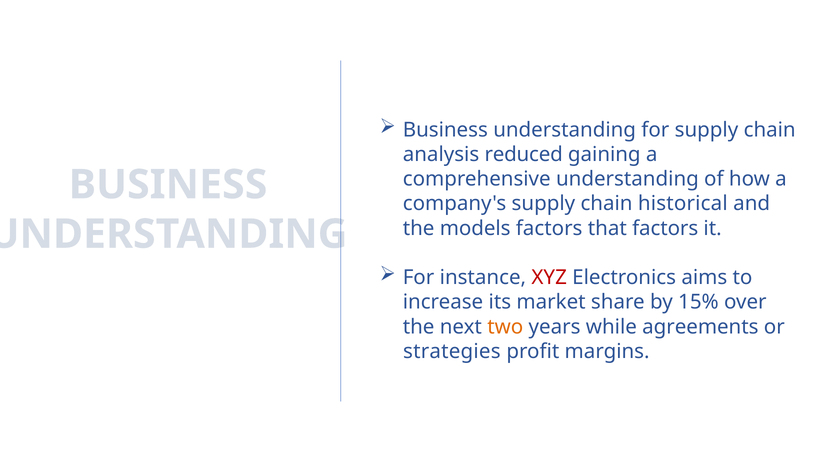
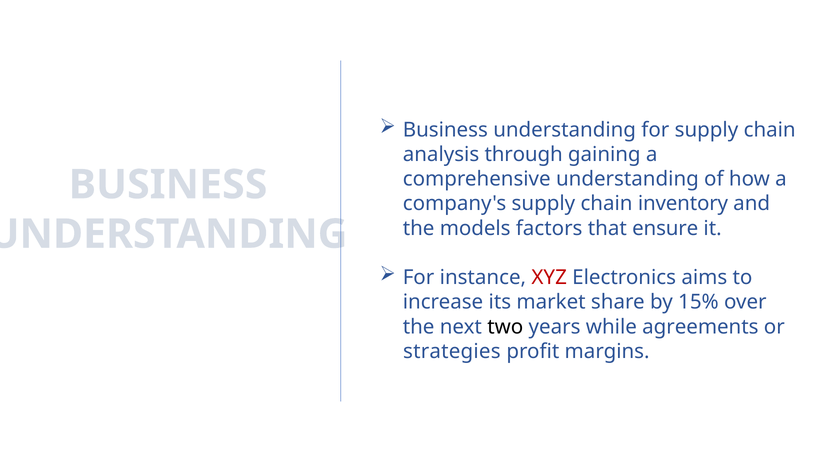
reduced: reduced -> through
historical: historical -> inventory
that factors: factors -> ensure
two colour: orange -> black
